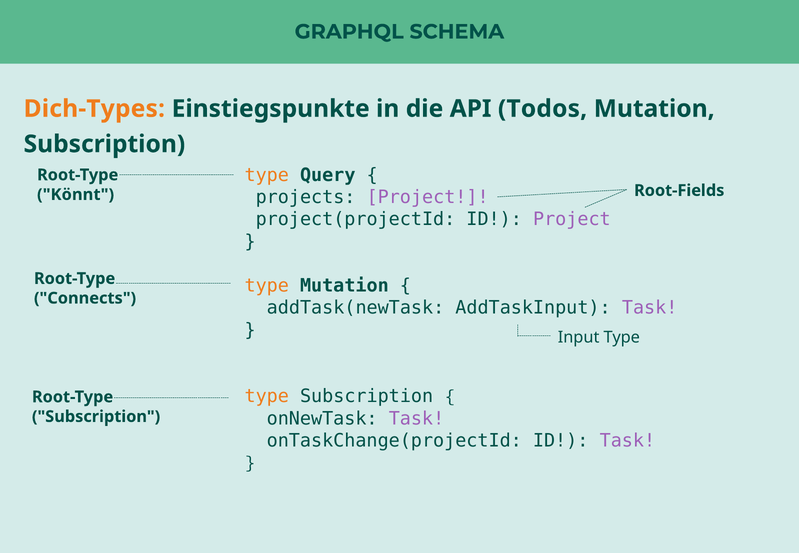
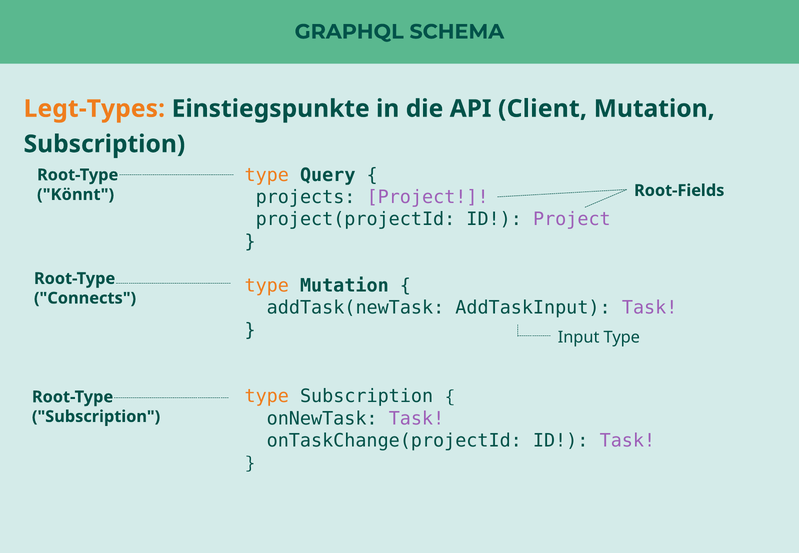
Dich-Types: Dich-Types -> Legt-Types
Todos: Todos -> Client
